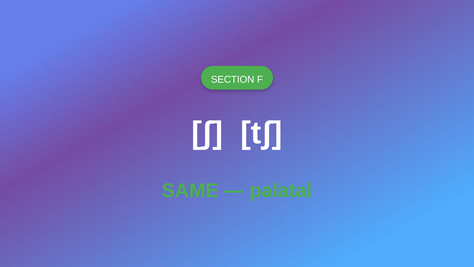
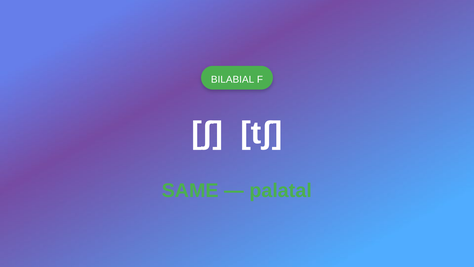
SECTION: SECTION -> BILABIAL
